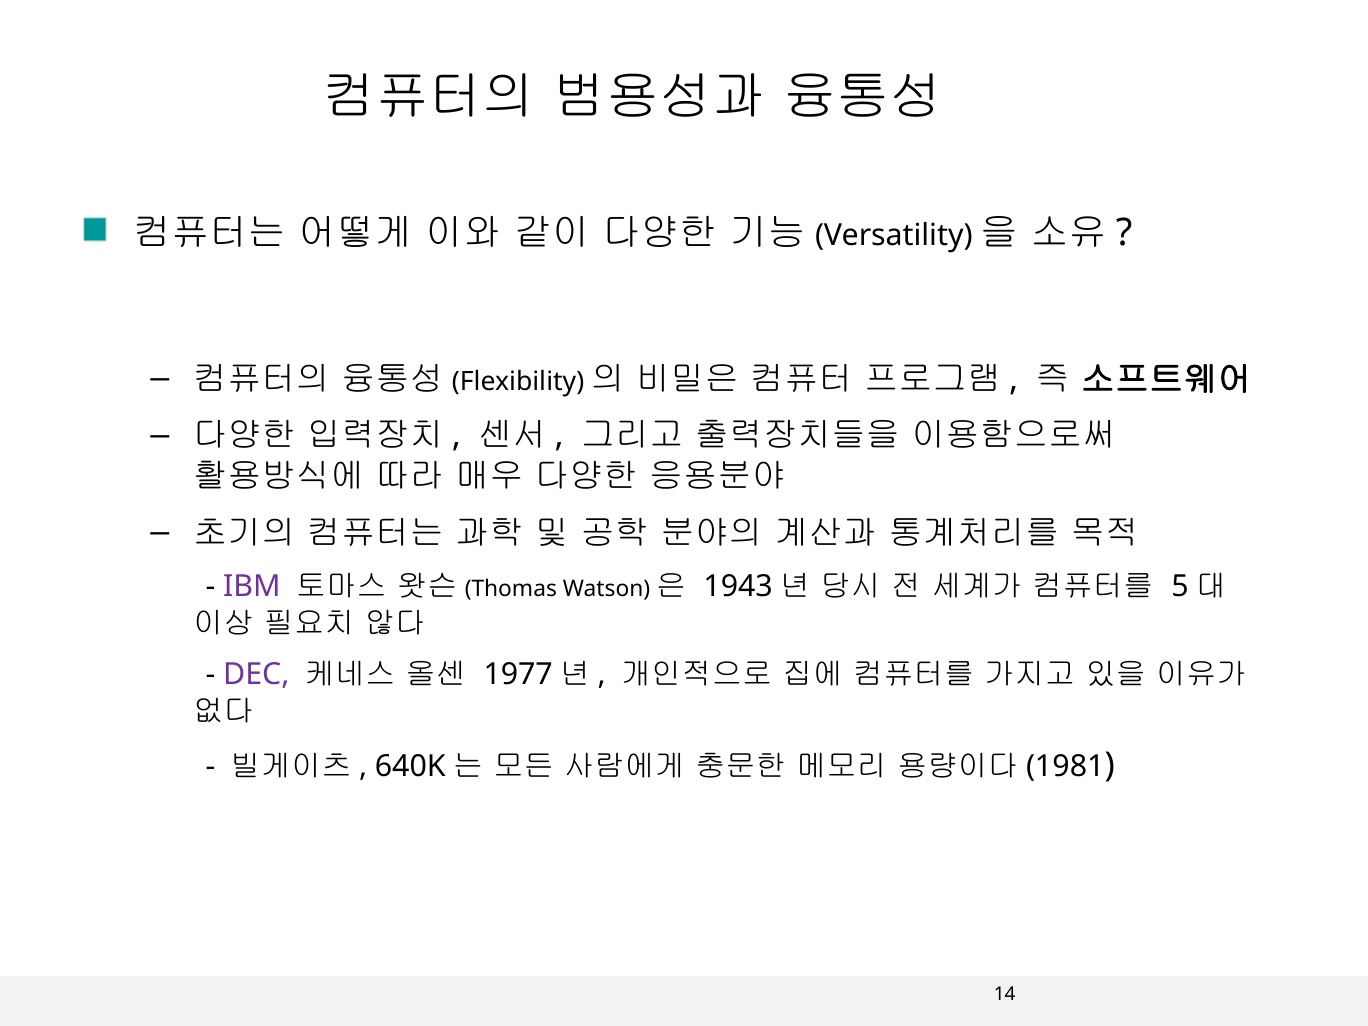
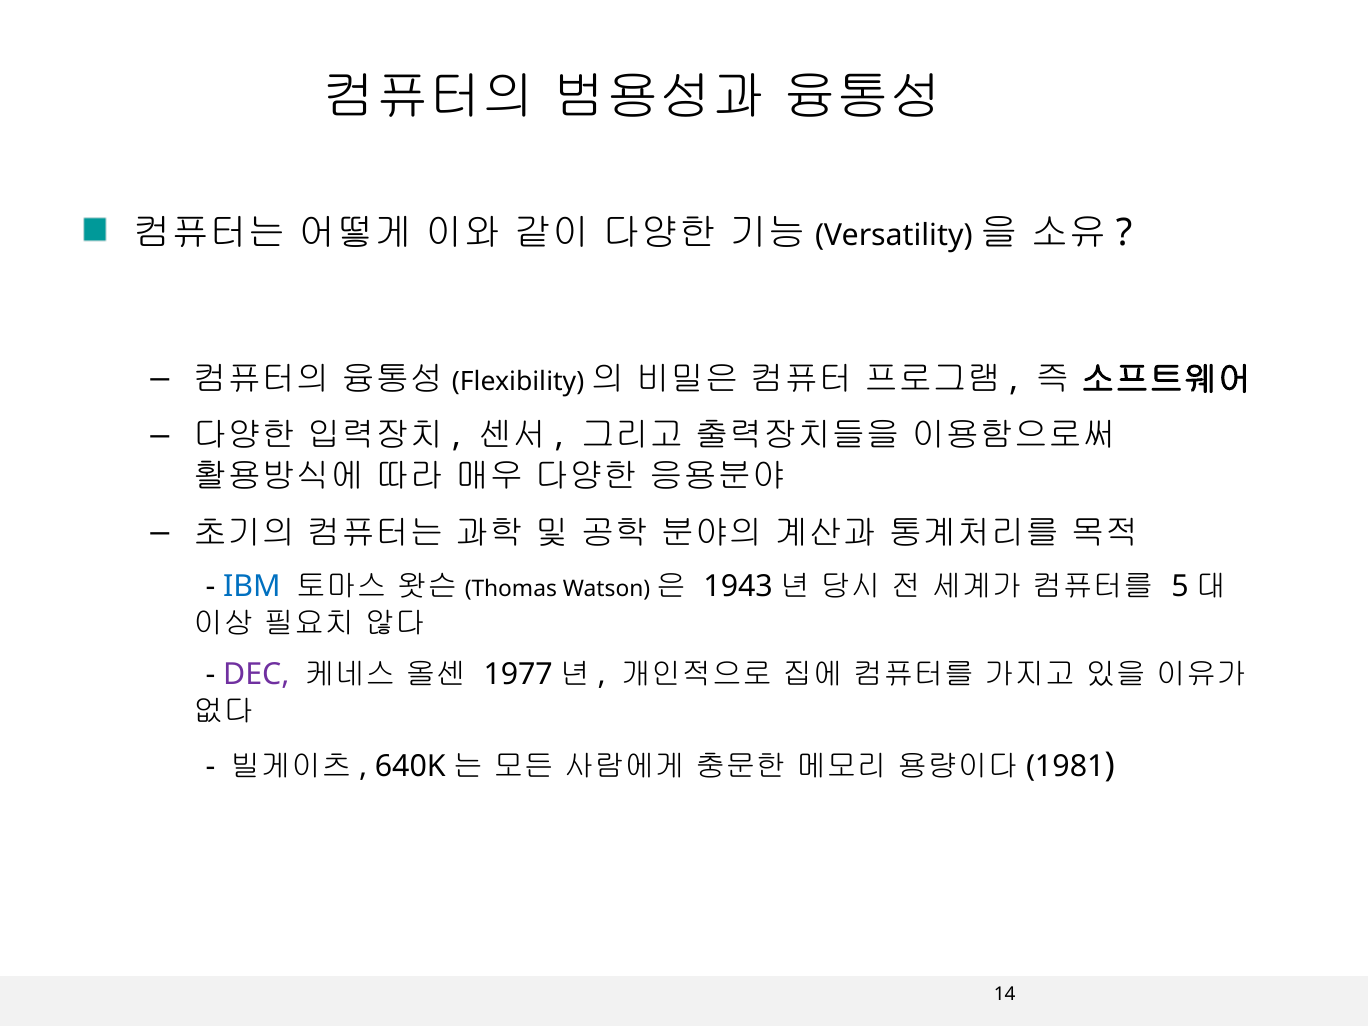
IBM colour: purple -> blue
